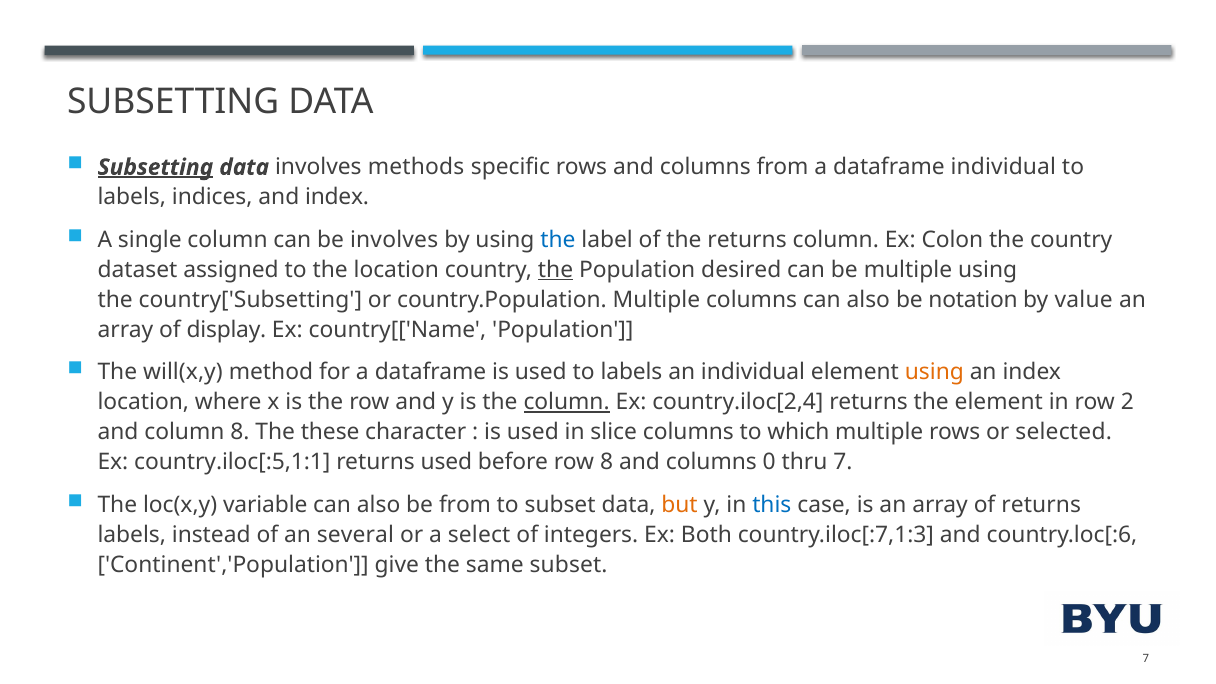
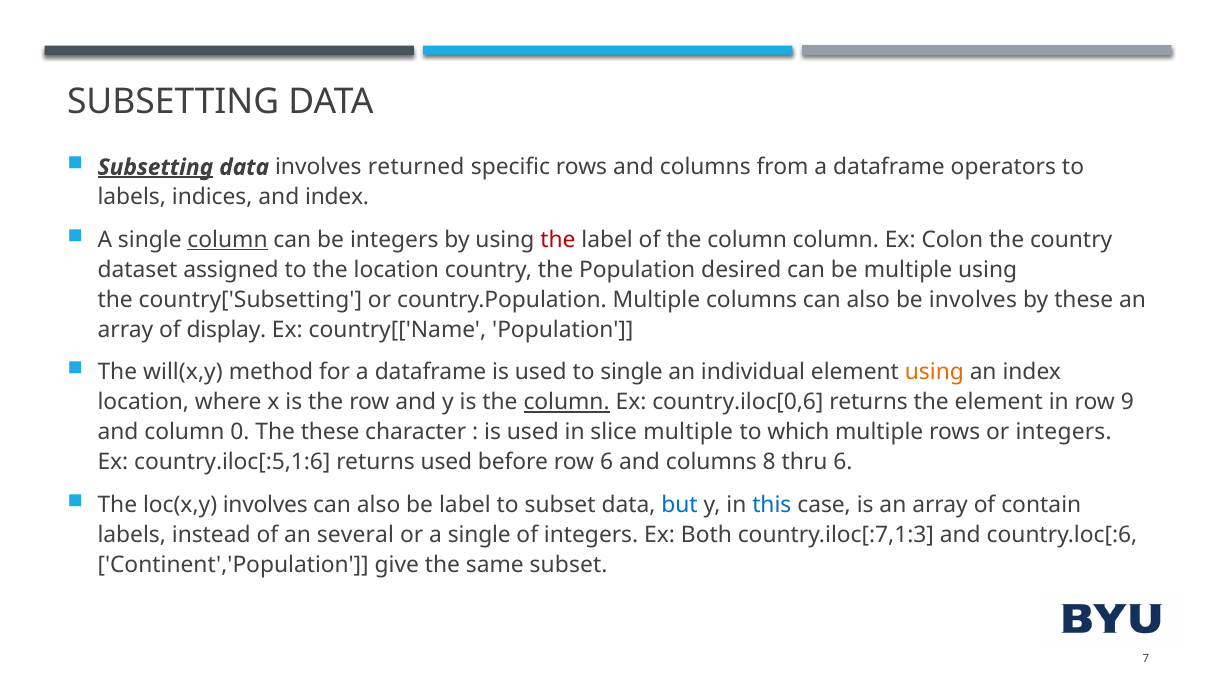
methods: methods -> returned
dataframe individual: individual -> operators
column at (228, 240) underline: none -> present
be involves: involves -> integers
the at (558, 240) colour: blue -> red
of the returns: returns -> column
the at (556, 270) underline: present -> none
be notation: notation -> involves
by value: value -> these
used to labels: labels -> single
country.iloc[2,4: country.iloc[2,4 -> country.iloc[0,6
2: 2 -> 9
column 8: 8 -> 0
slice columns: columns -> multiple
or selected: selected -> integers
country.iloc[:5,1:1: country.iloc[:5,1:1 -> country.iloc[:5,1:6
row 8: 8 -> 6
0: 0 -> 8
thru 7: 7 -> 6
loc(x,y variable: variable -> involves
be from: from -> label
but colour: orange -> blue
of returns: returns -> contain
or a select: select -> single
